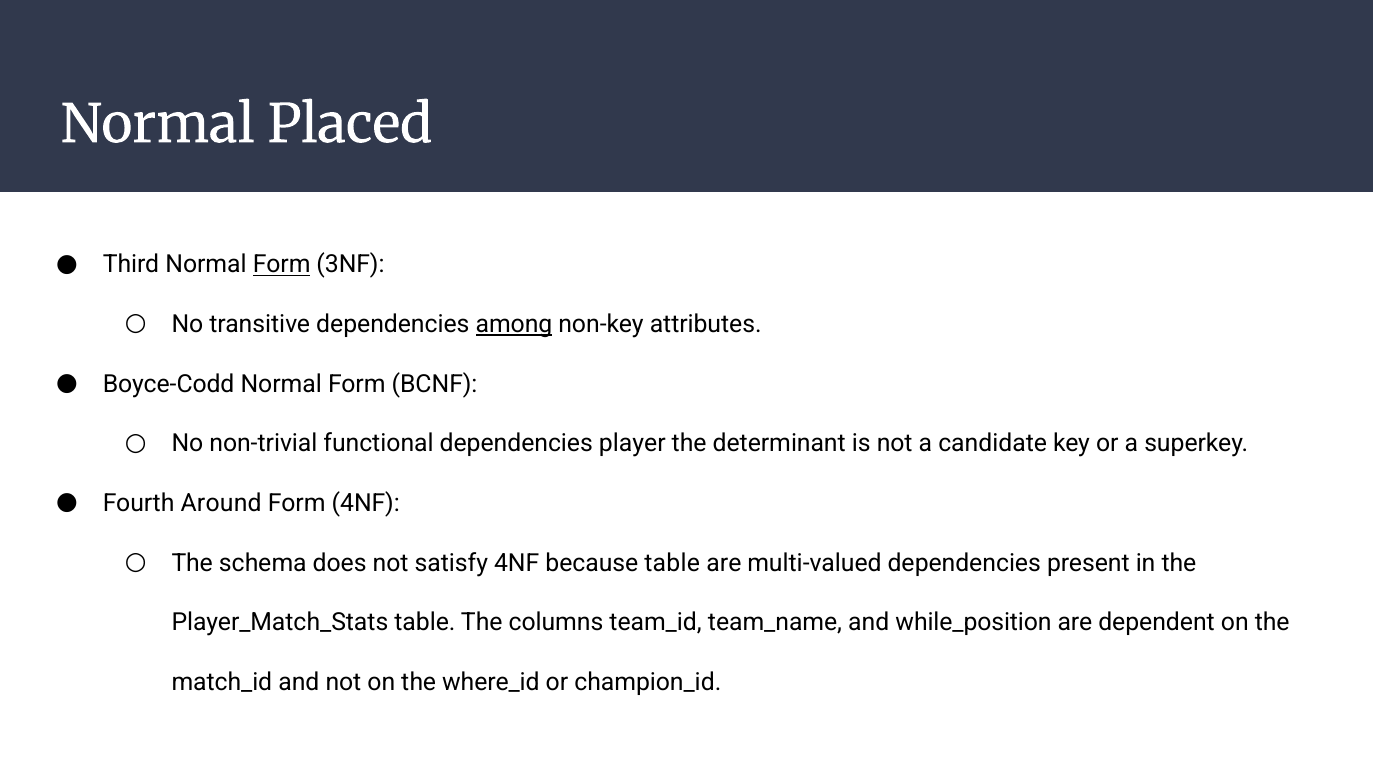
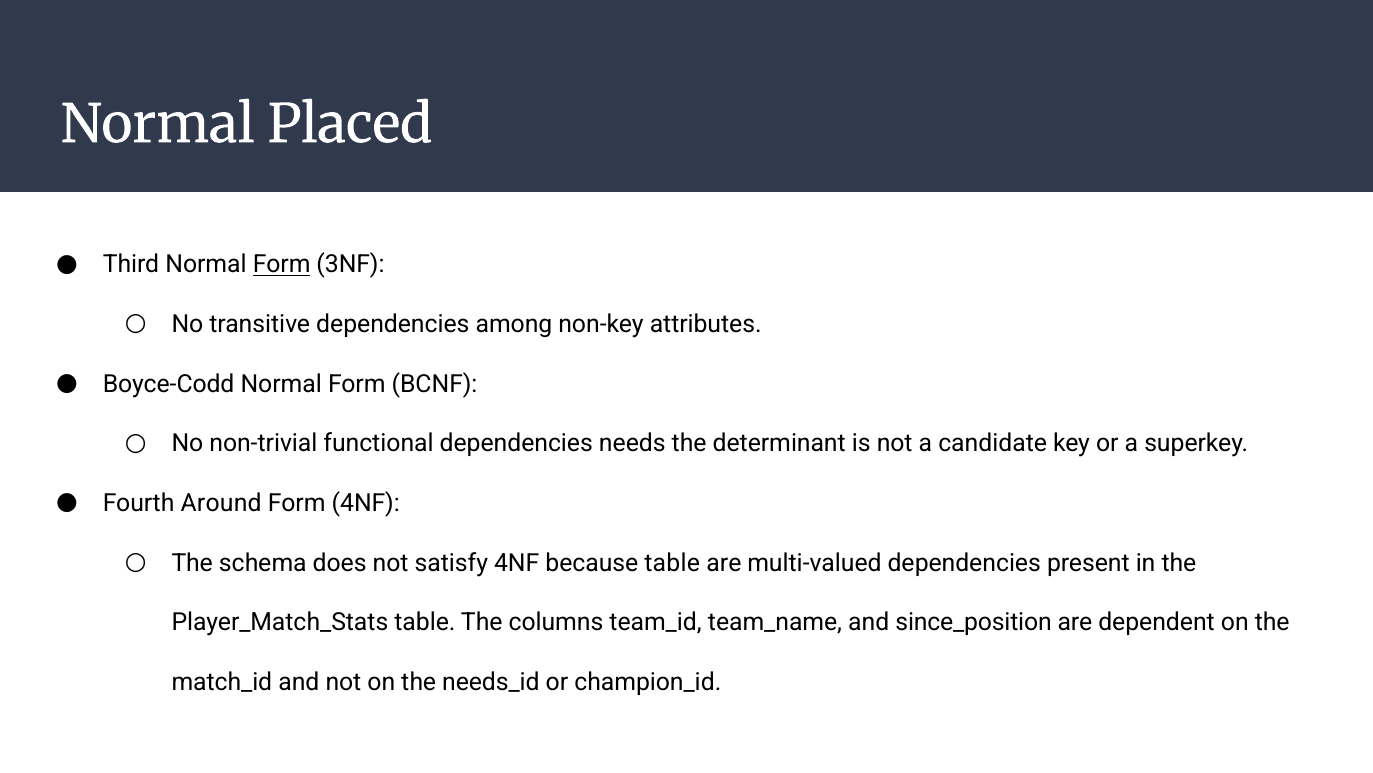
among underline: present -> none
player: player -> needs
while_position: while_position -> since_position
where_id: where_id -> needs_id
